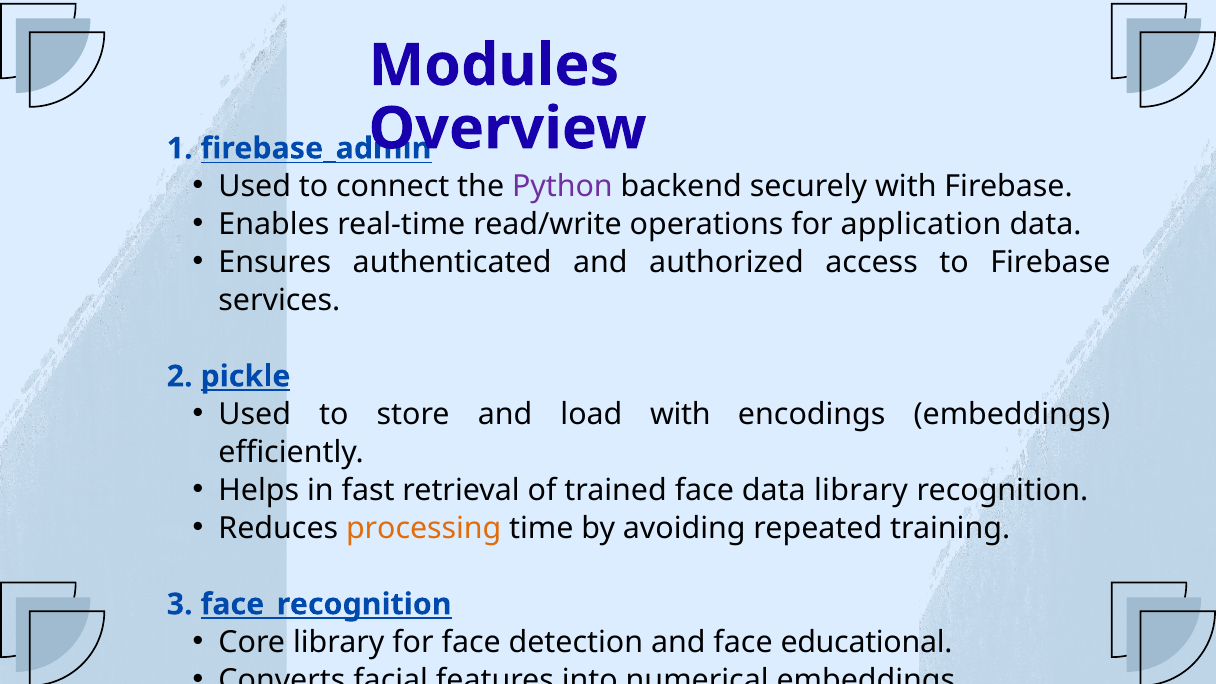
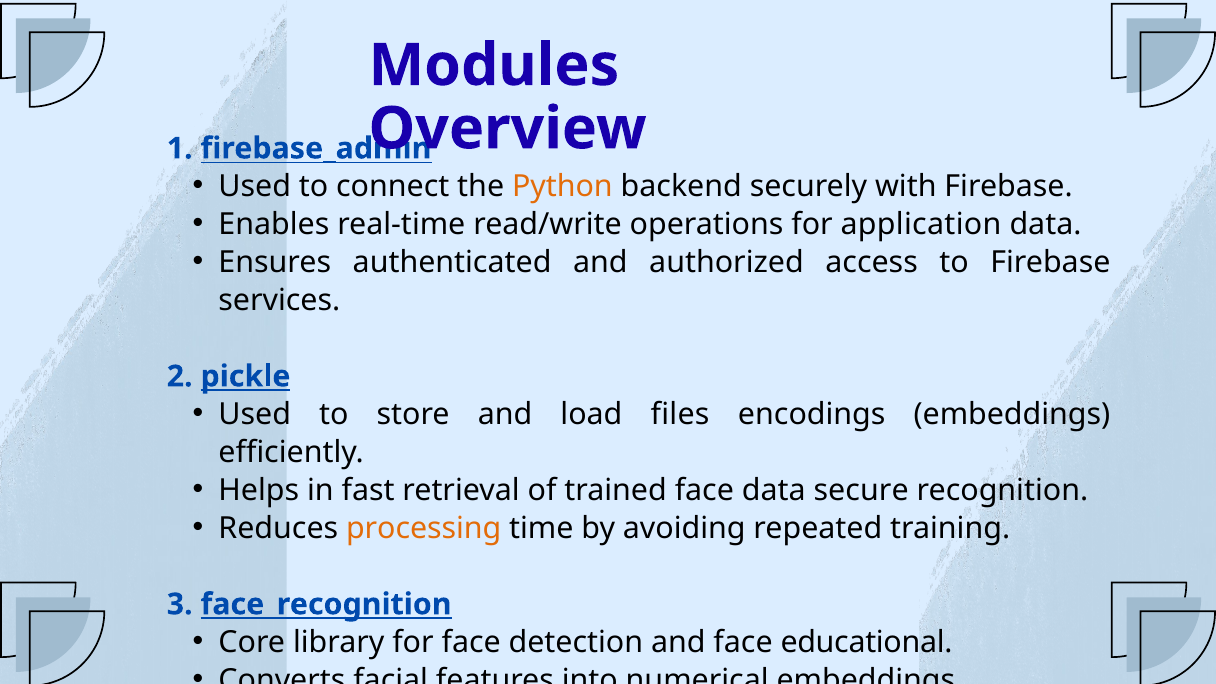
Python colour: purple -> orange
load with: with -> files
data library: library -> secure
